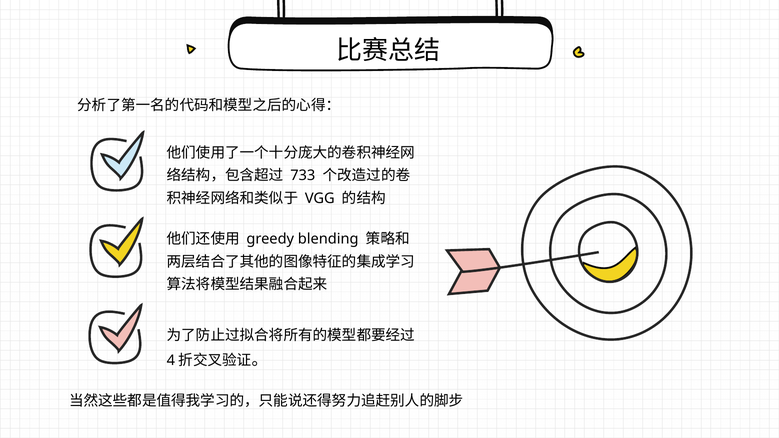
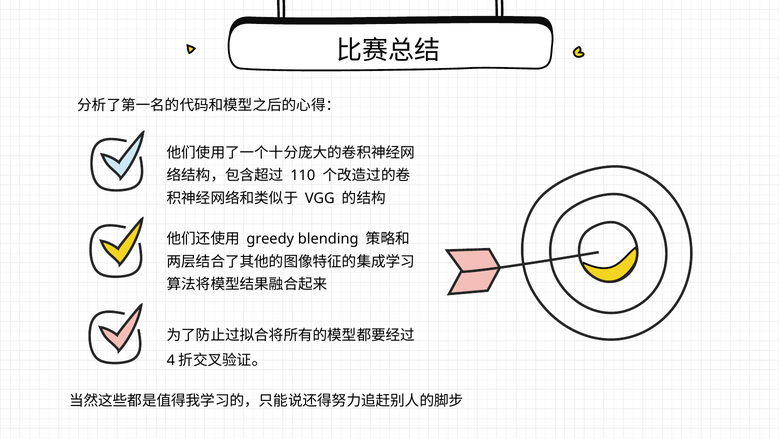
733: 733 -> 110
